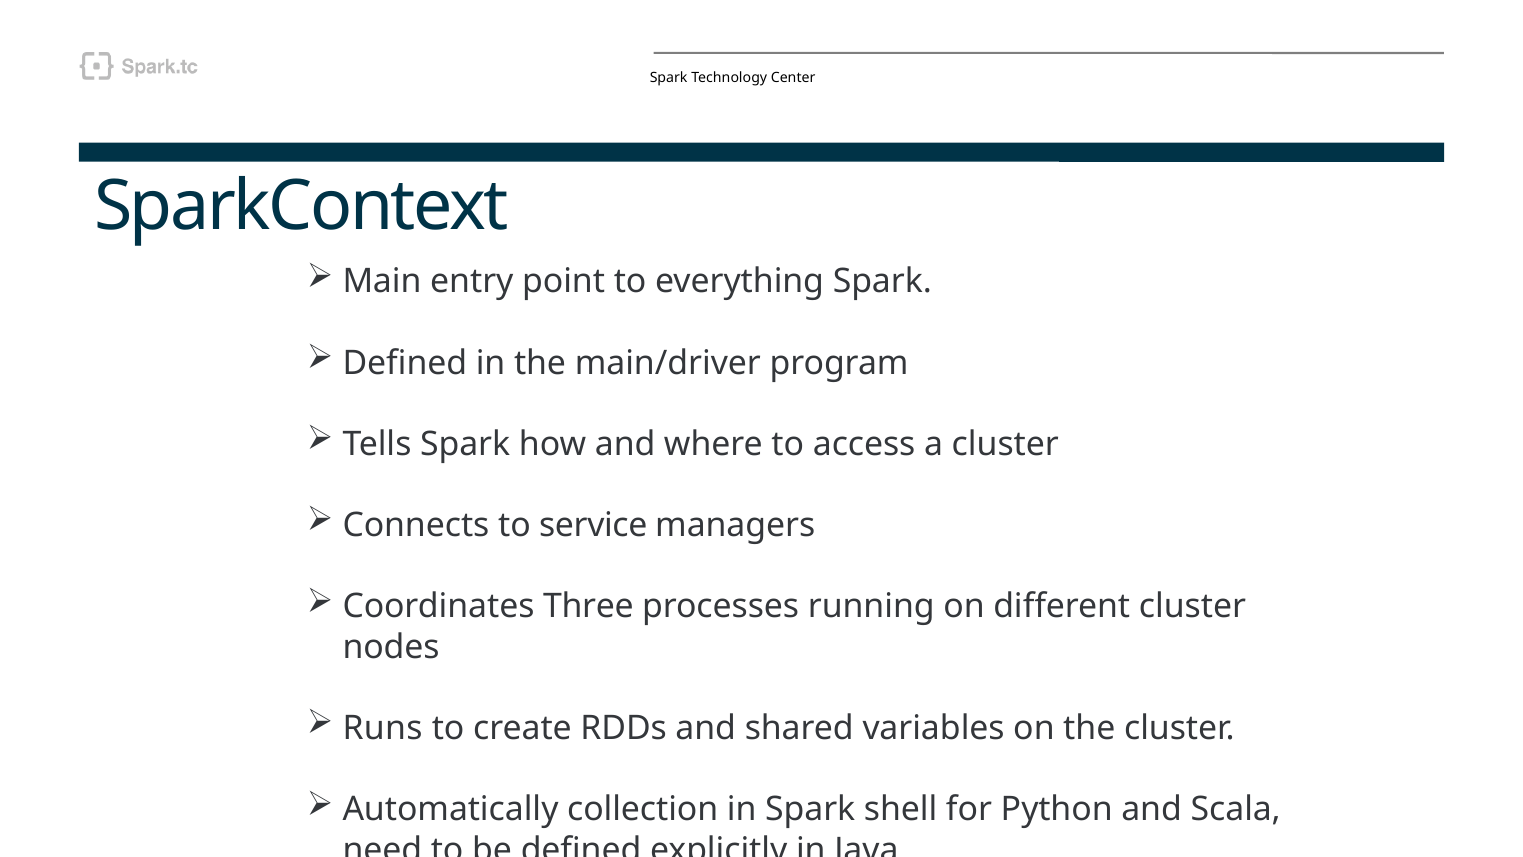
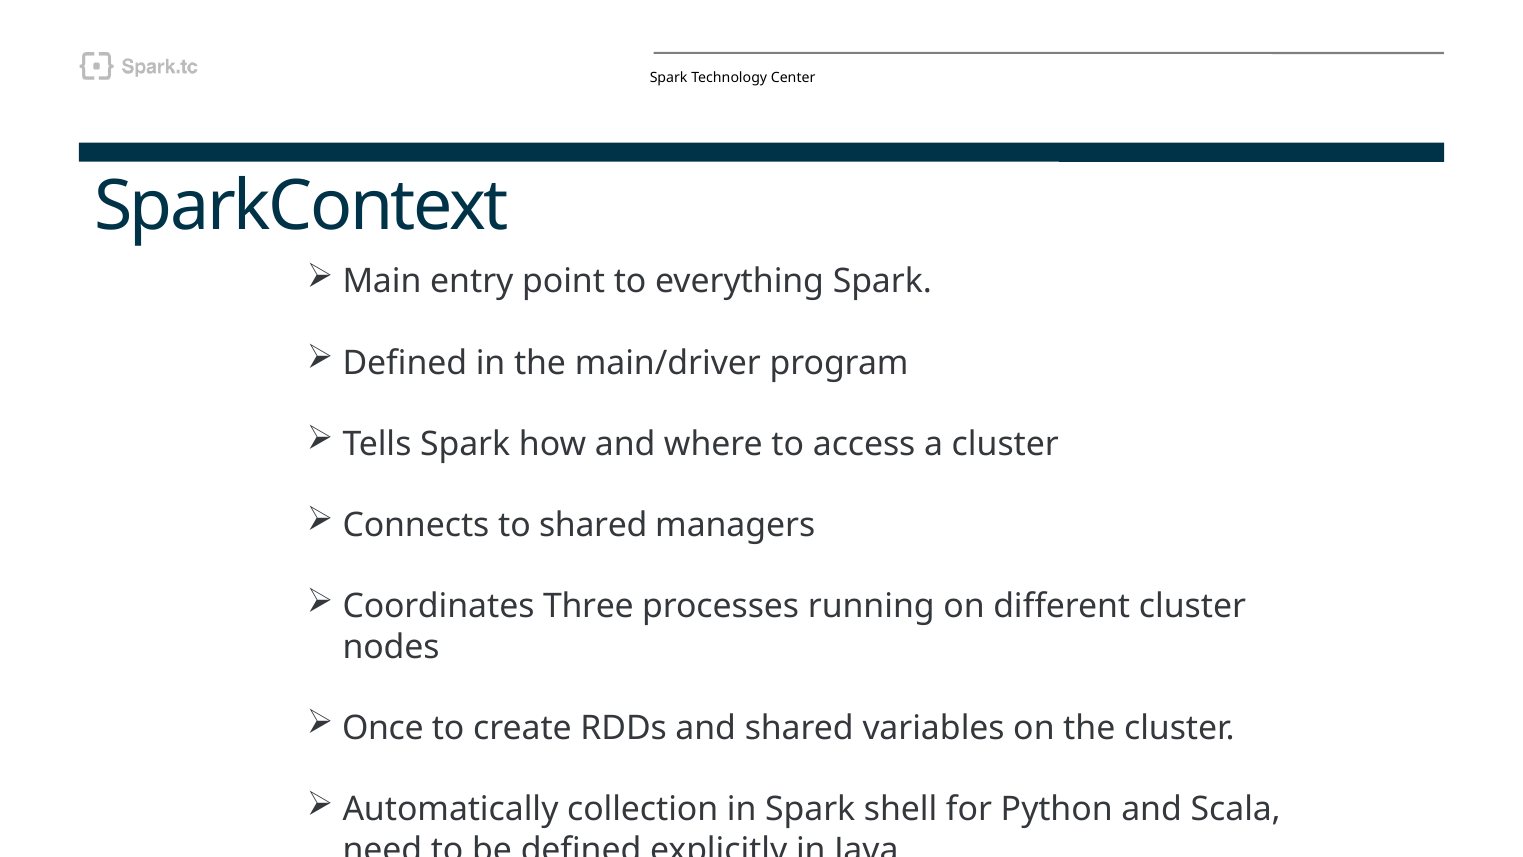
to service: service -> shared
Runs: Runs -> Once
